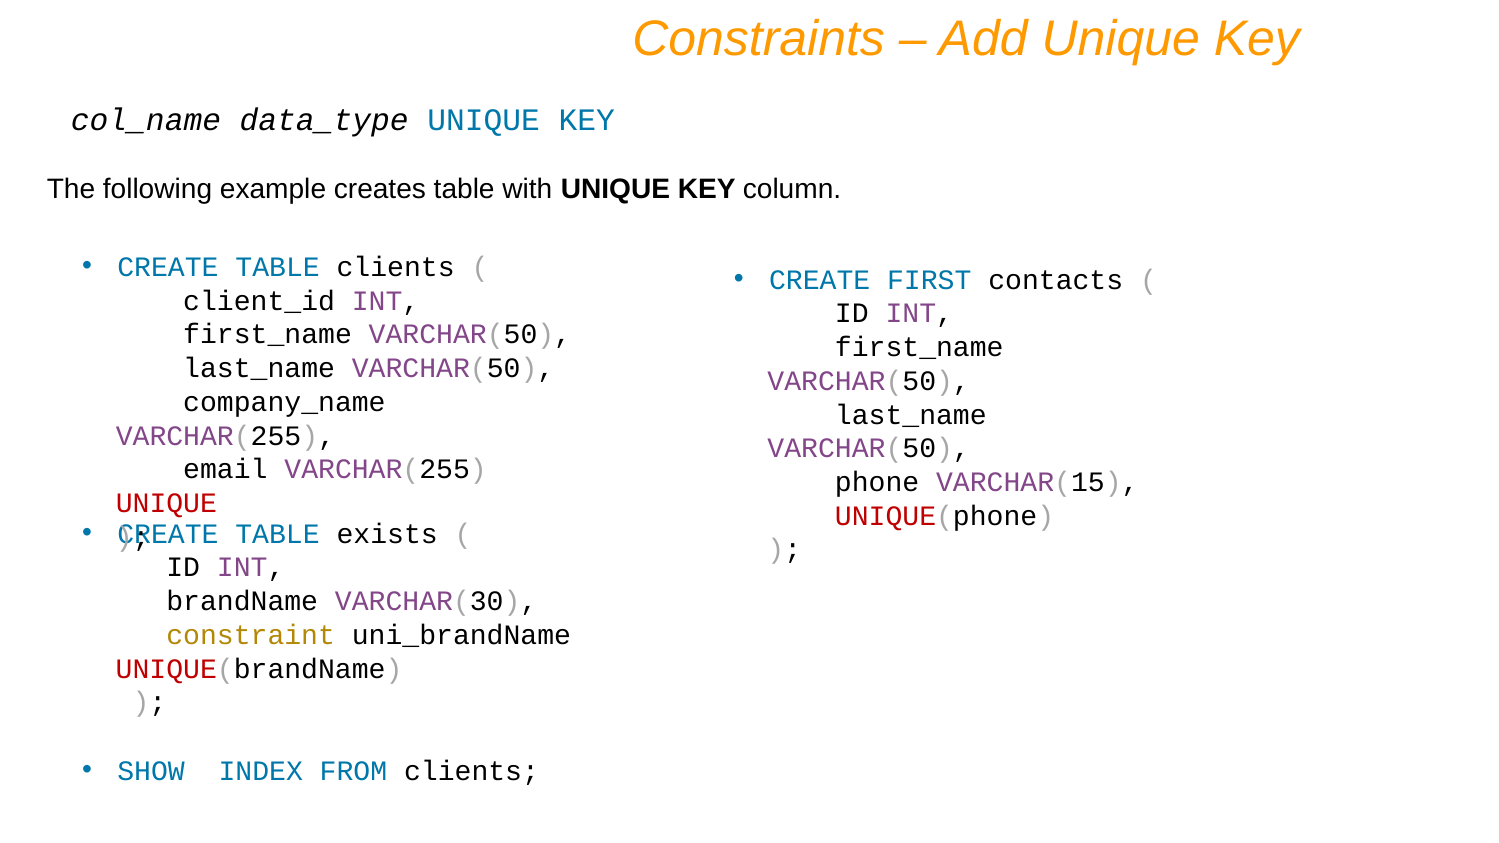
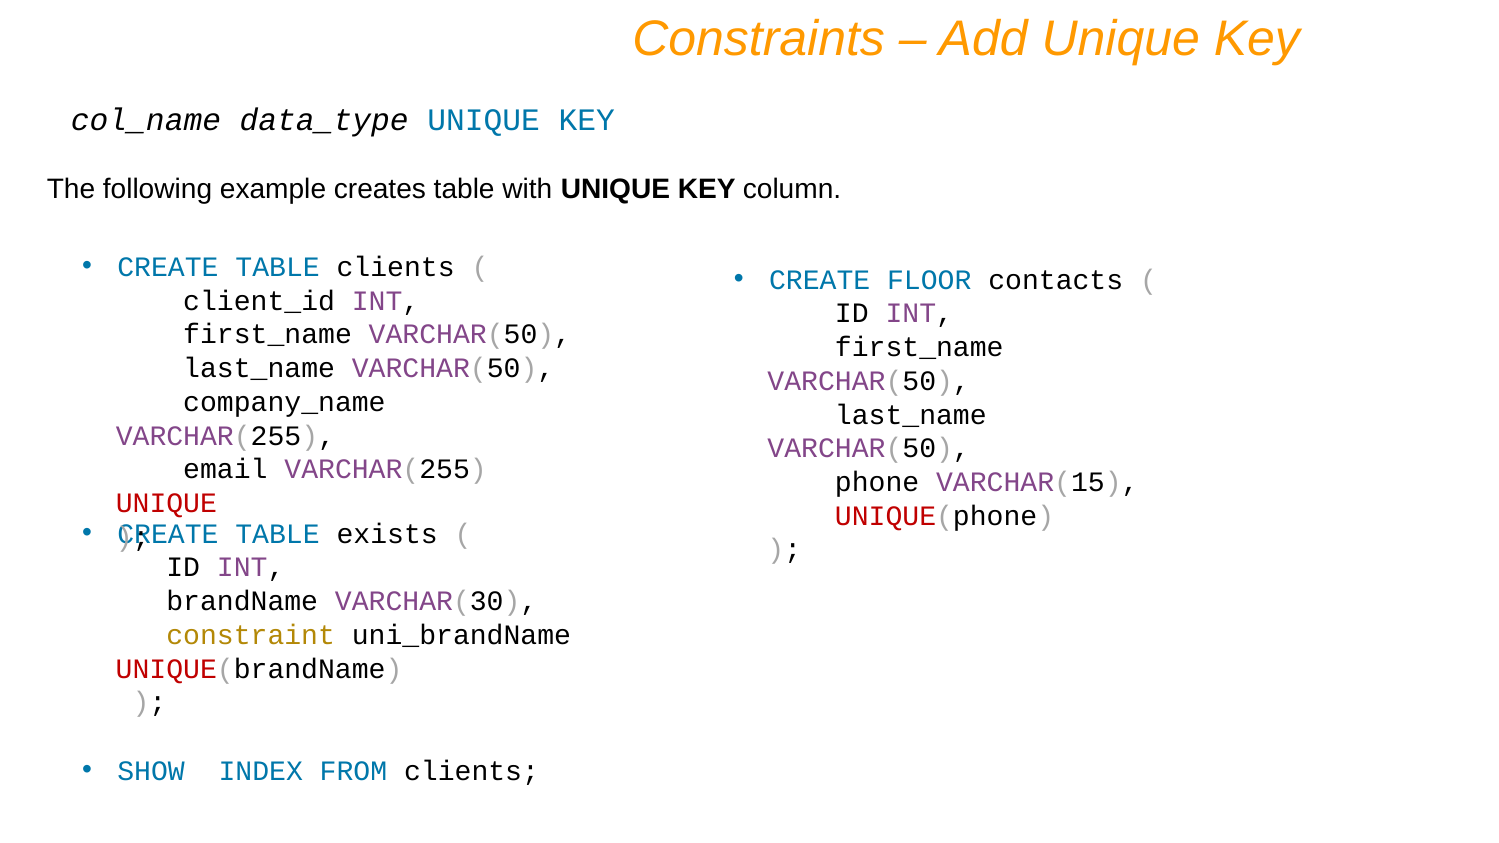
FIRST: FIRST -> FLOOR
